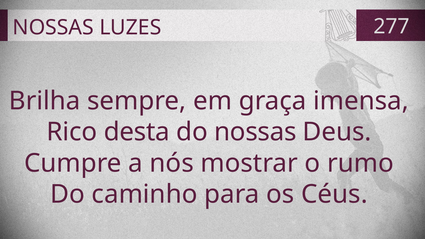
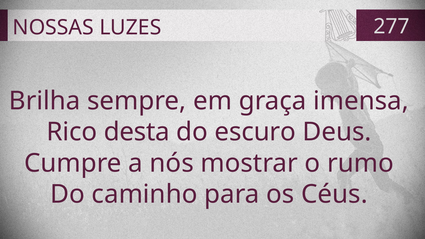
do nossas: nossas -> escuro
